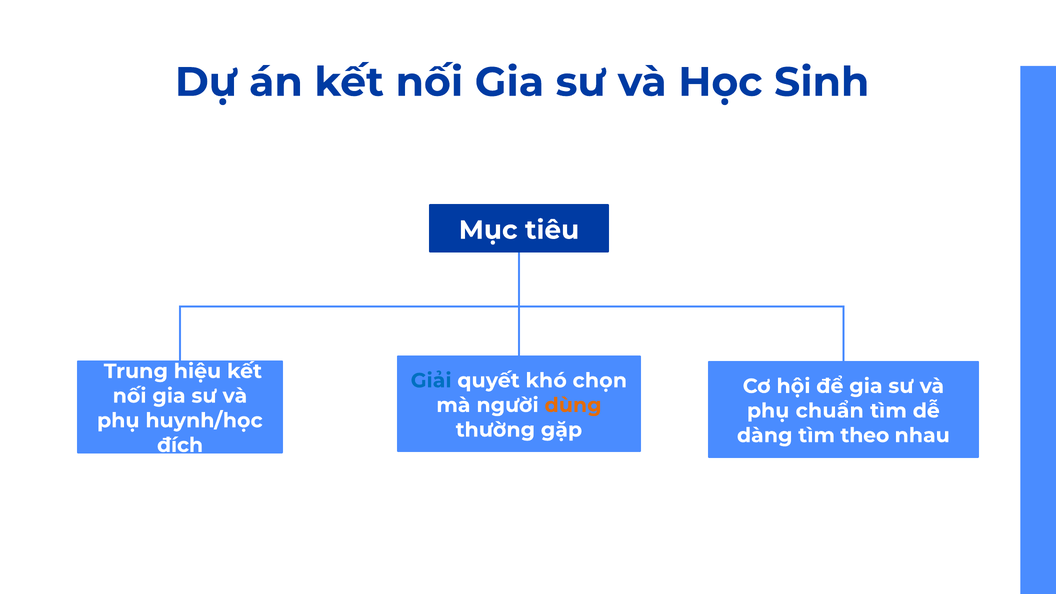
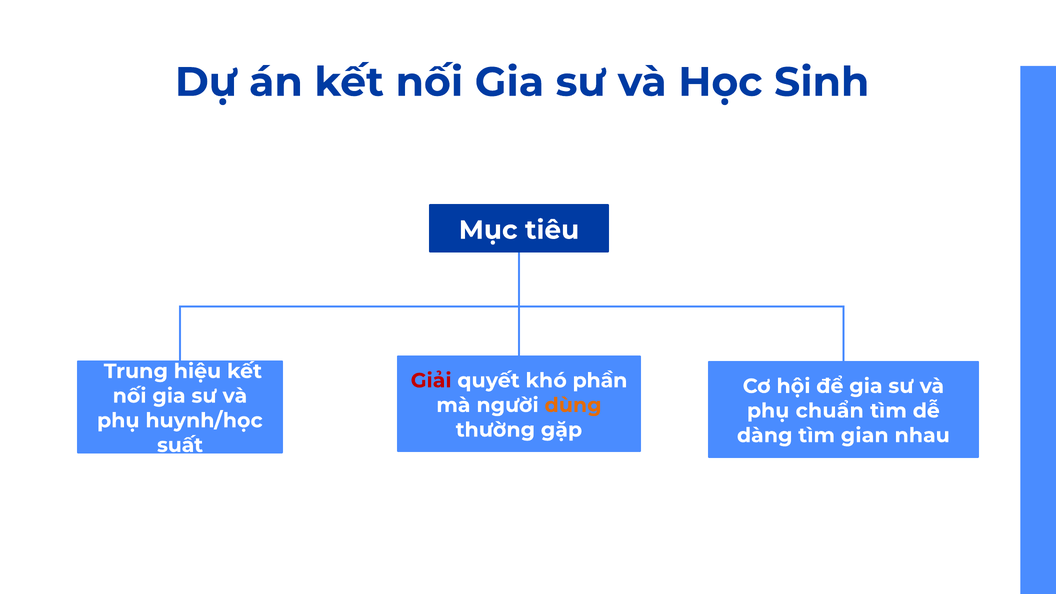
Giải colour: blue -> red
chọn: chọn -> phần
theo: theo -> gian
đích: đích -> suất
